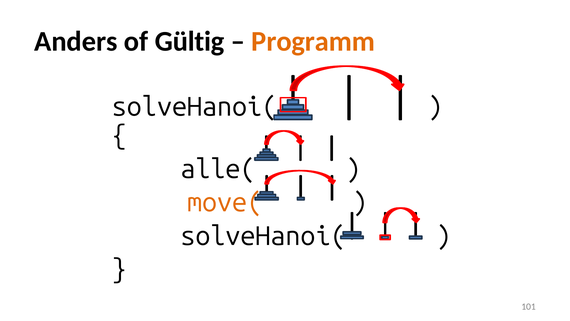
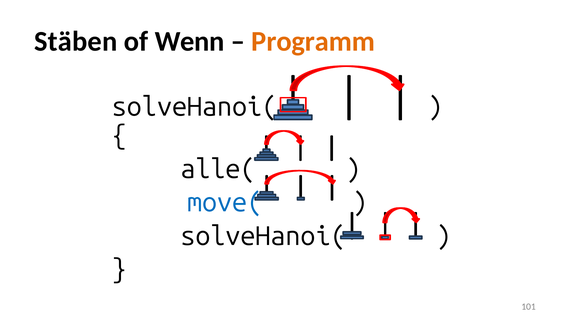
Anders: Anders -> Stäben
Gültig: Gültig -> Wenn
move( colour: orange -> blue
